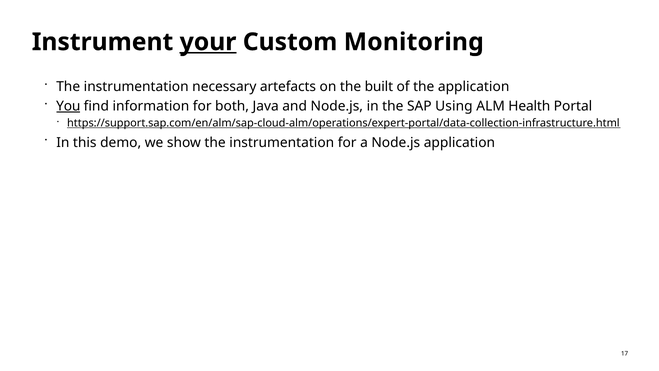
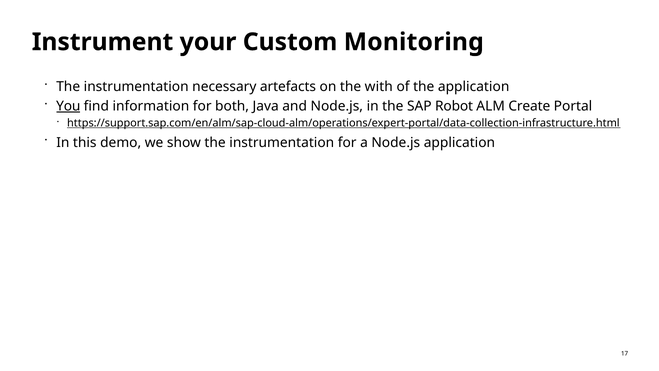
your underline: present -> none
built: built -> with
Using: Using -> Robot
Health: Health -> Create
